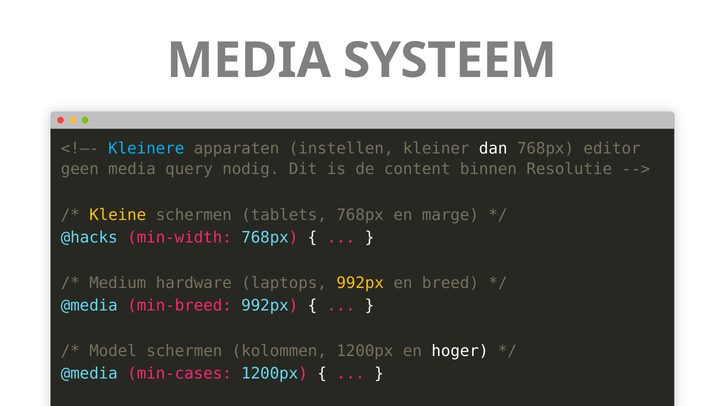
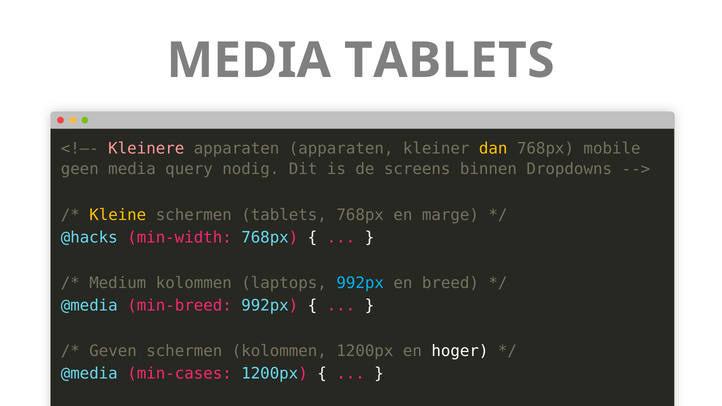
MEDIA SYSTEEM: SYSTEEM -> TABLETS
Kleinere colour: light blue -> pink
apparaten instellen: instellen -> apparaten
dan colour: white -> yellow
editor: editor -> mobile
content: content -> screens
Resolutie: Resolutie -> Dropdowns
Medium hardware: hardware -> kolommen
992px at (360, 283) colour: yellow -> light blue
Model: Model -> Geven
